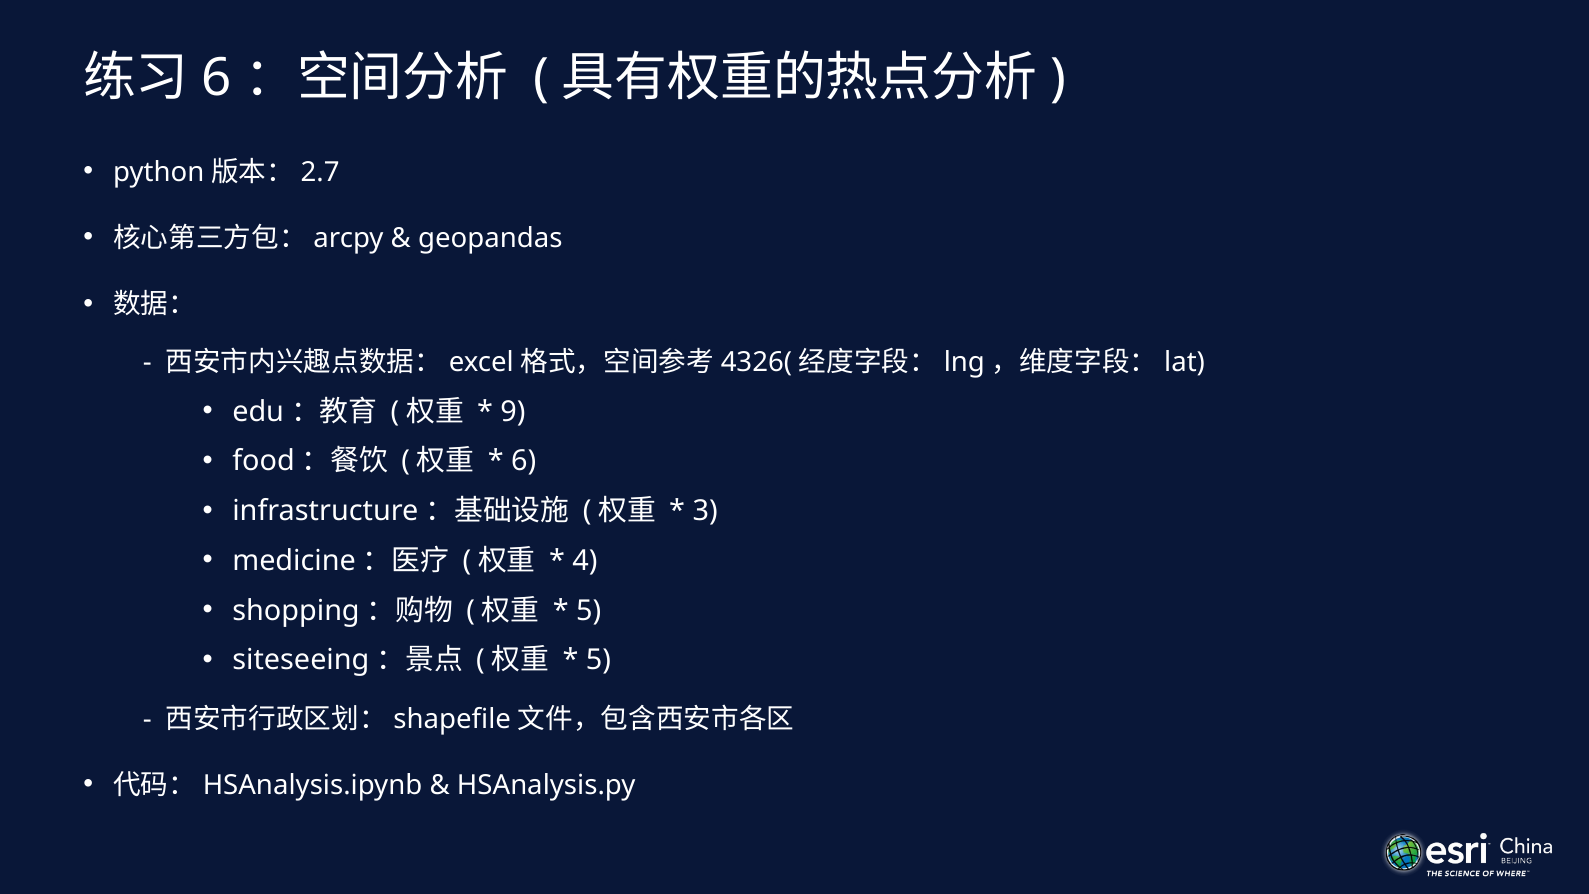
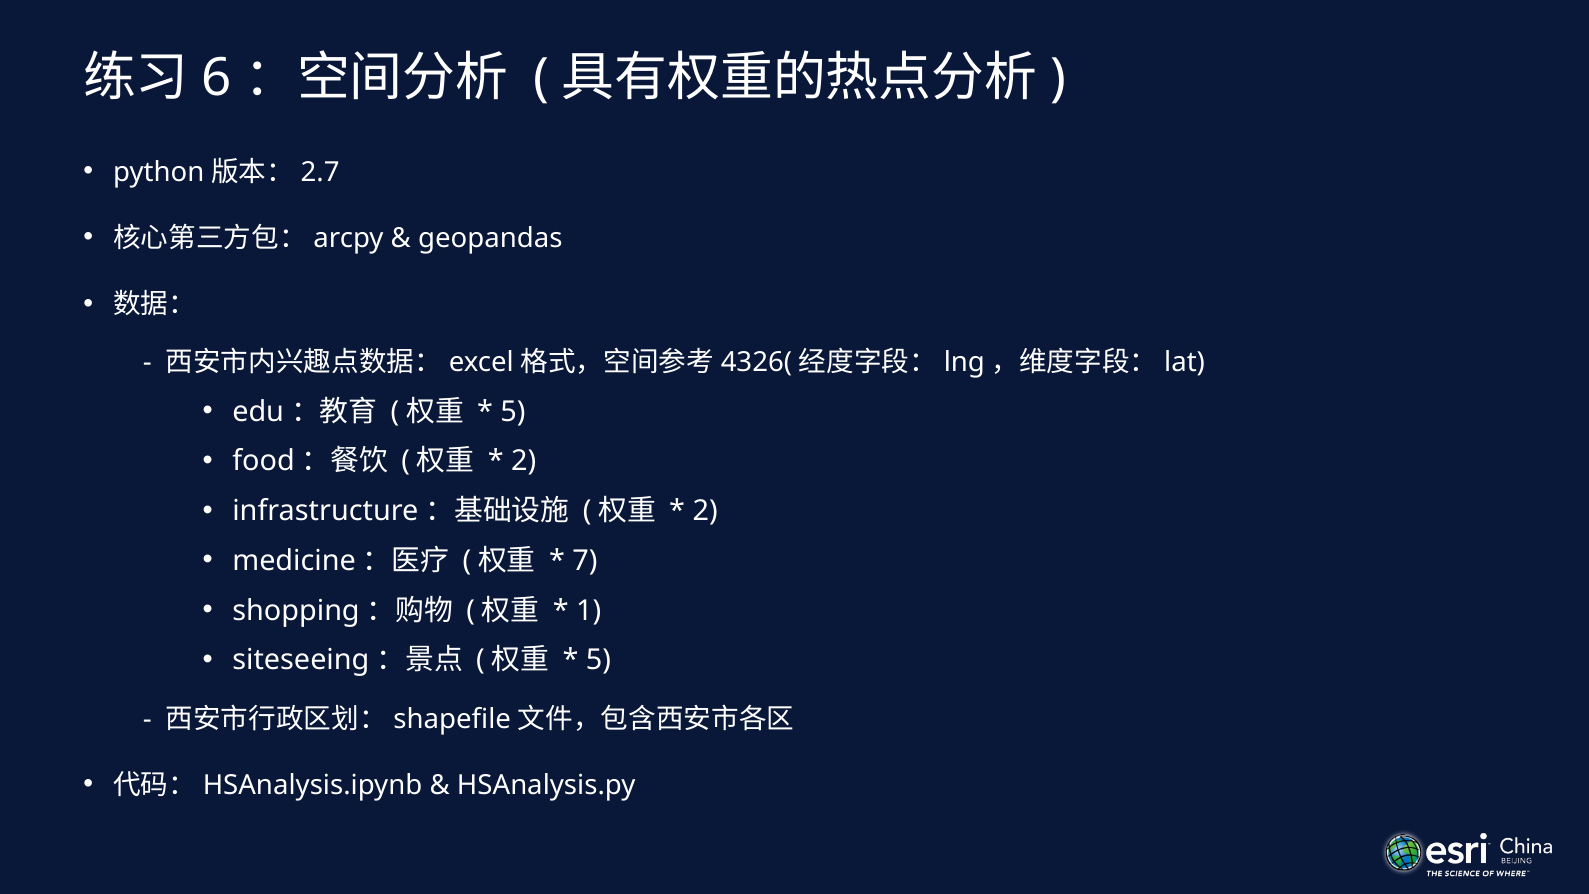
9 at (513, 411): 9 -> 5
6 at (524, 461): 6 -> 2
3 at (705, 511): 3 -> 2
4: 4 -> 7
5 at (589, 611): 5 -> 1
